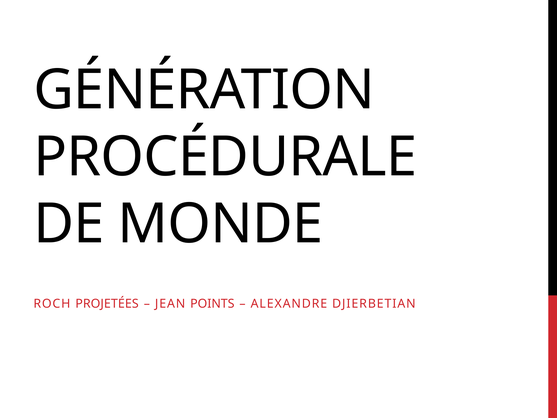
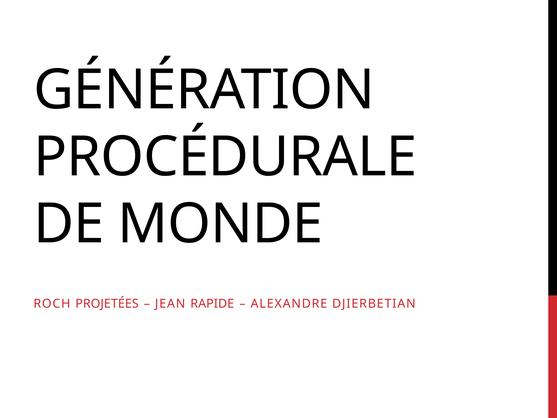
POINTS: POINTS -> RAPIDE
